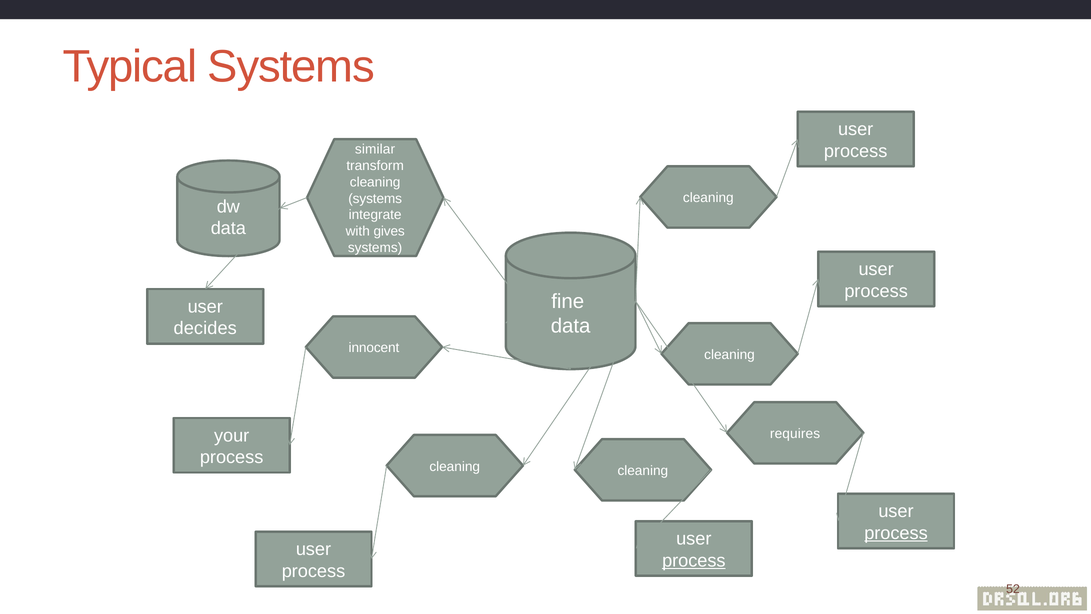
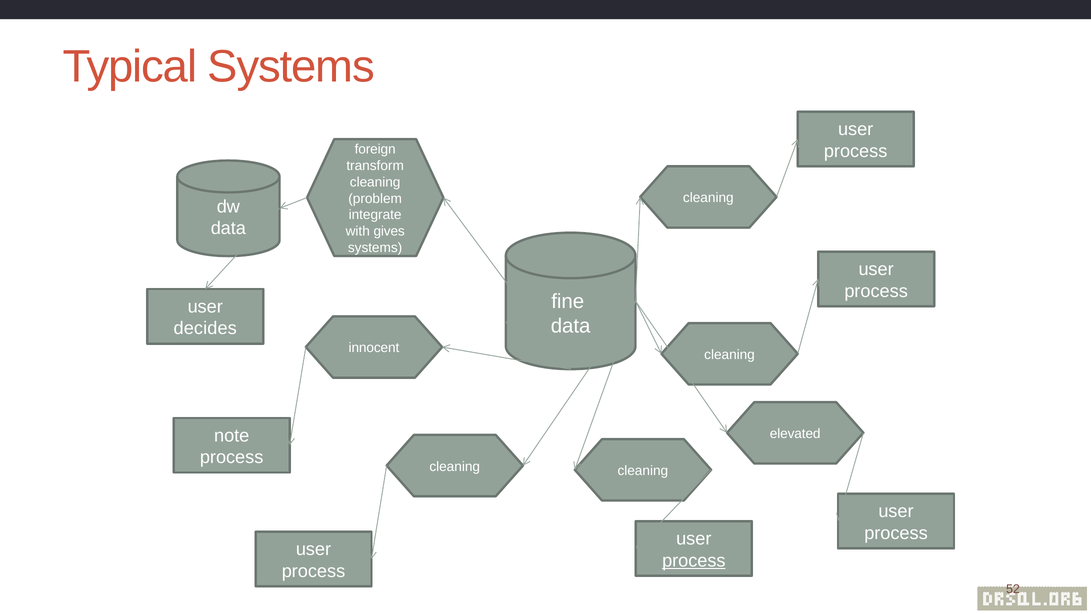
similar: similar -> foreign
systems at (375, 198): systems -> problem
your: your -> note
requires: requires -> elevated
process at (896, 533) underline: present -> none
